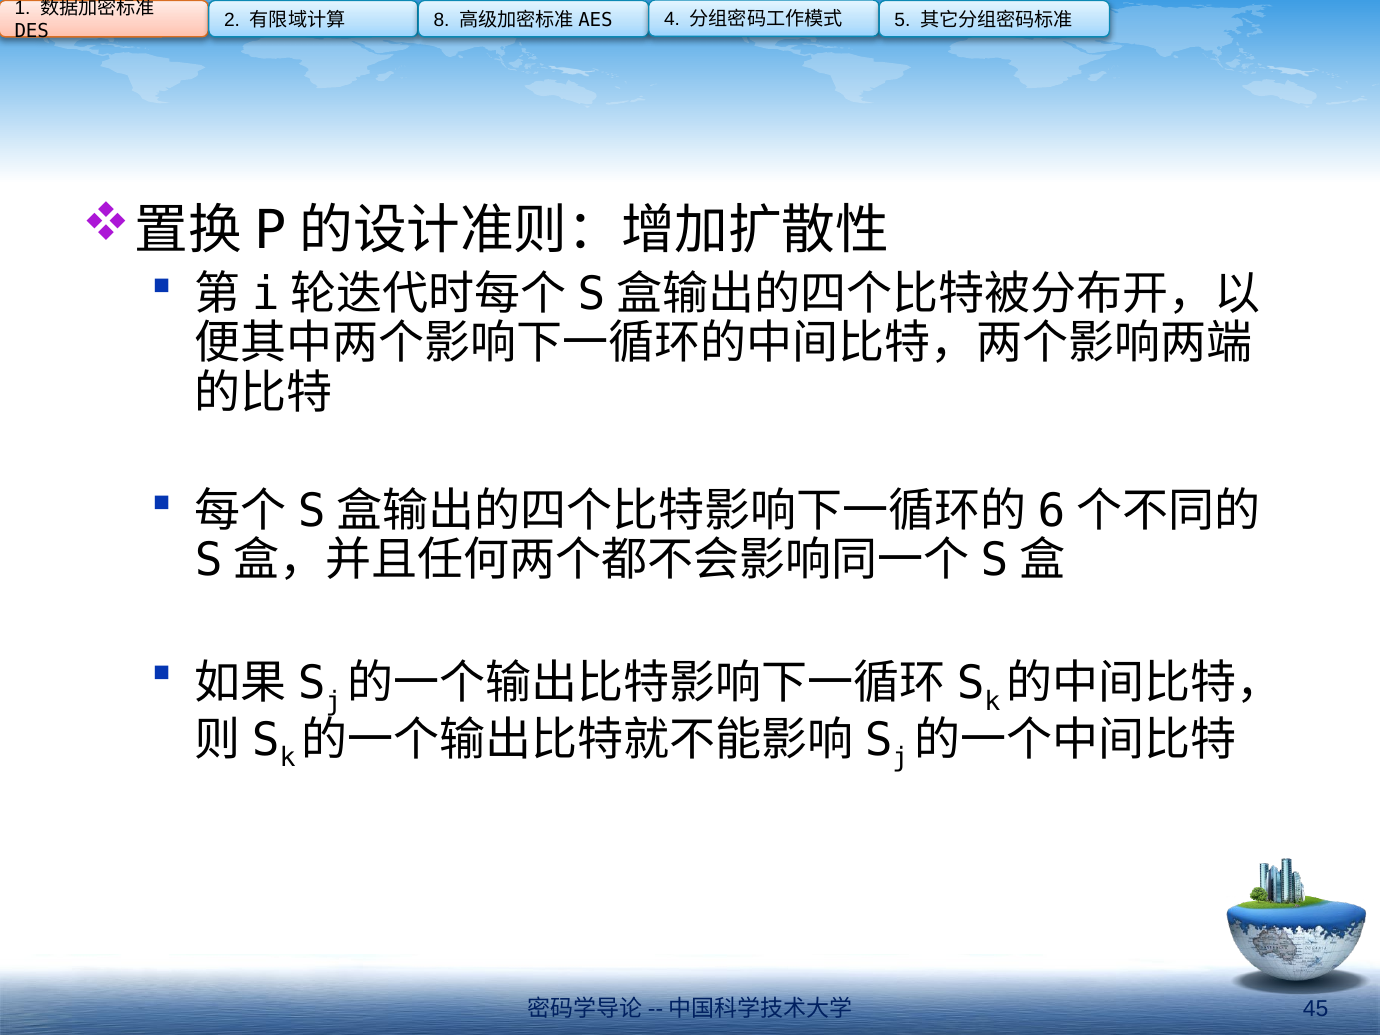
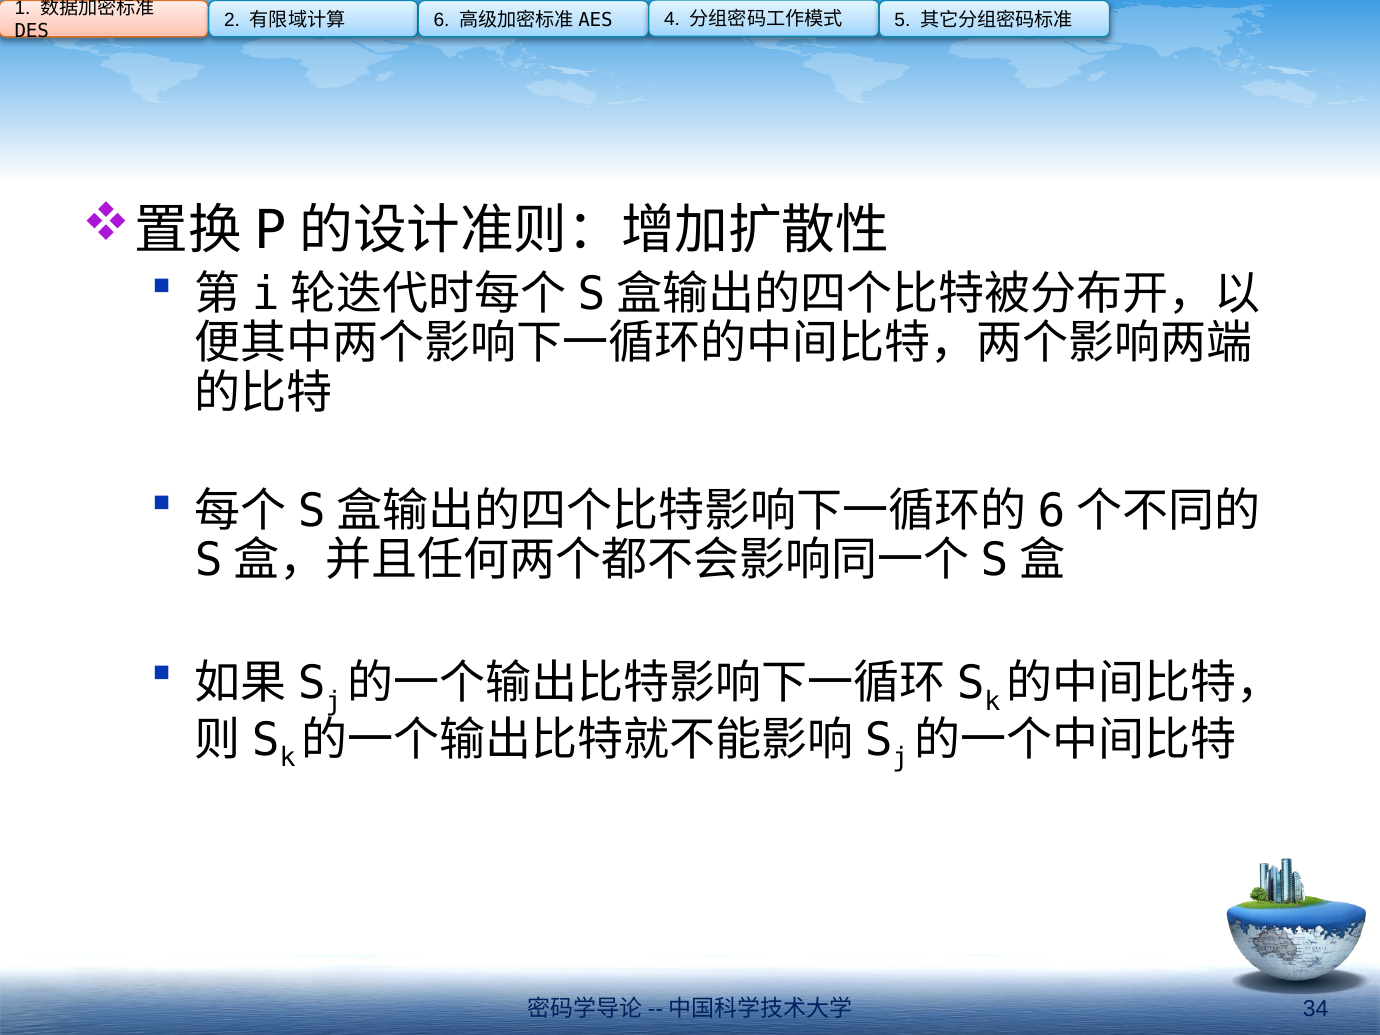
8: 8 -> 6
45: 45 -> 34
